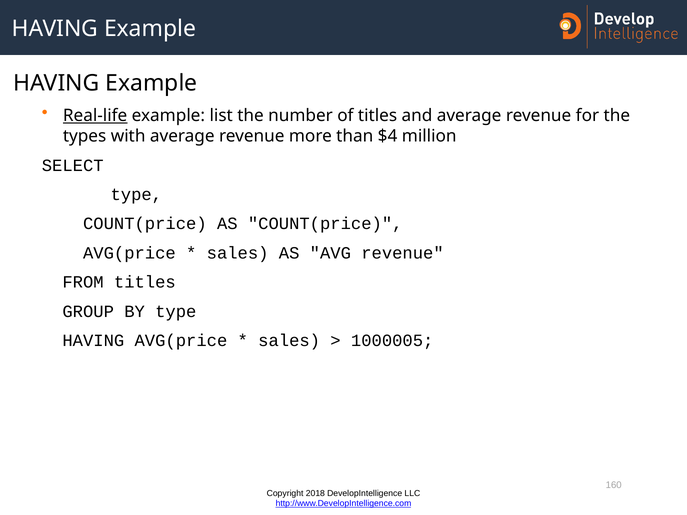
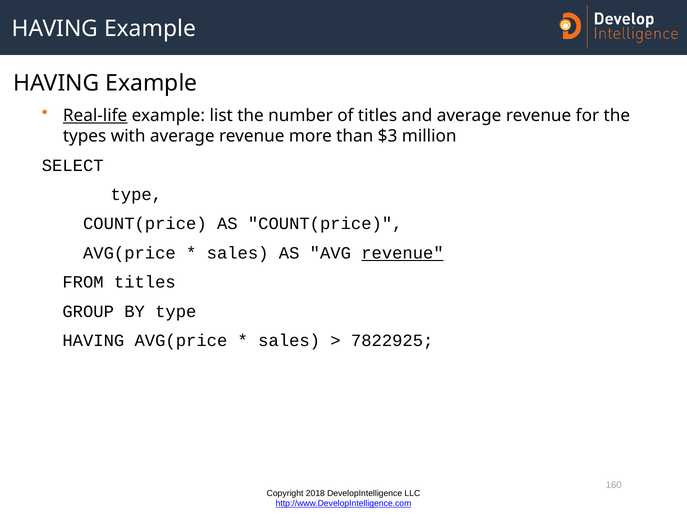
$4: $4 -> $3
revenue at (402, 253) underline: none -> present
1000005: 1000005 -> 7822925
